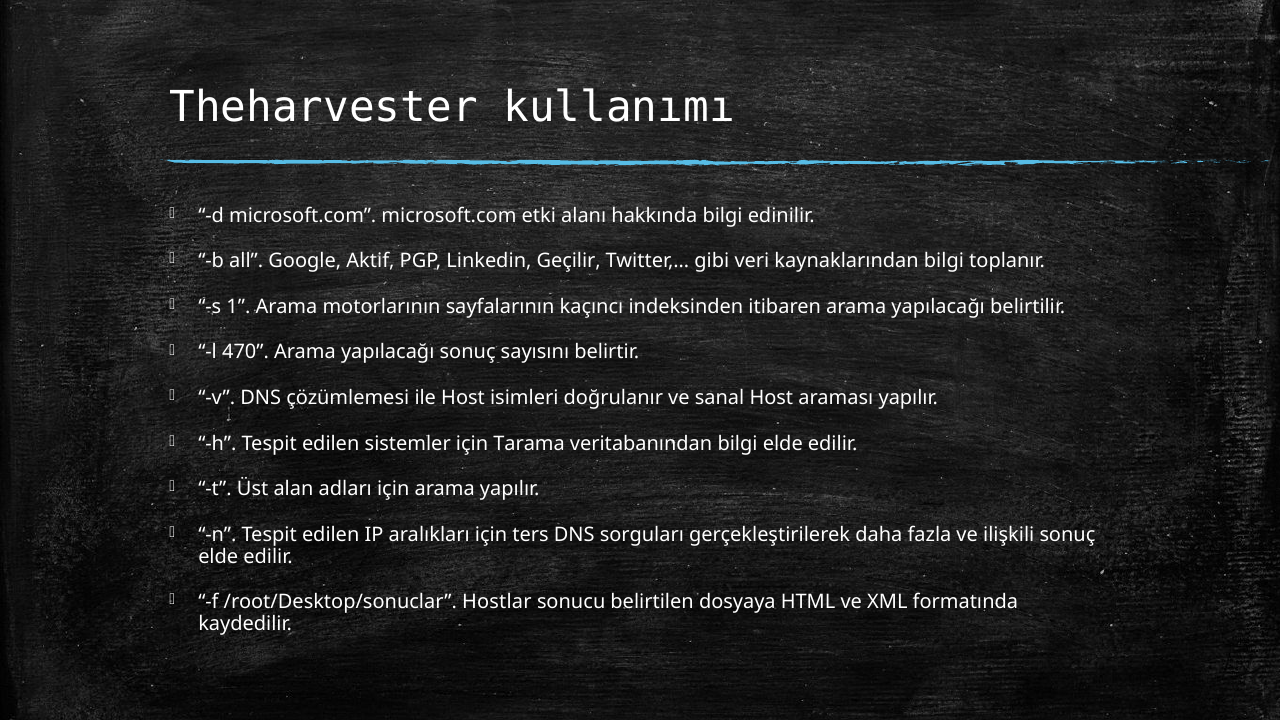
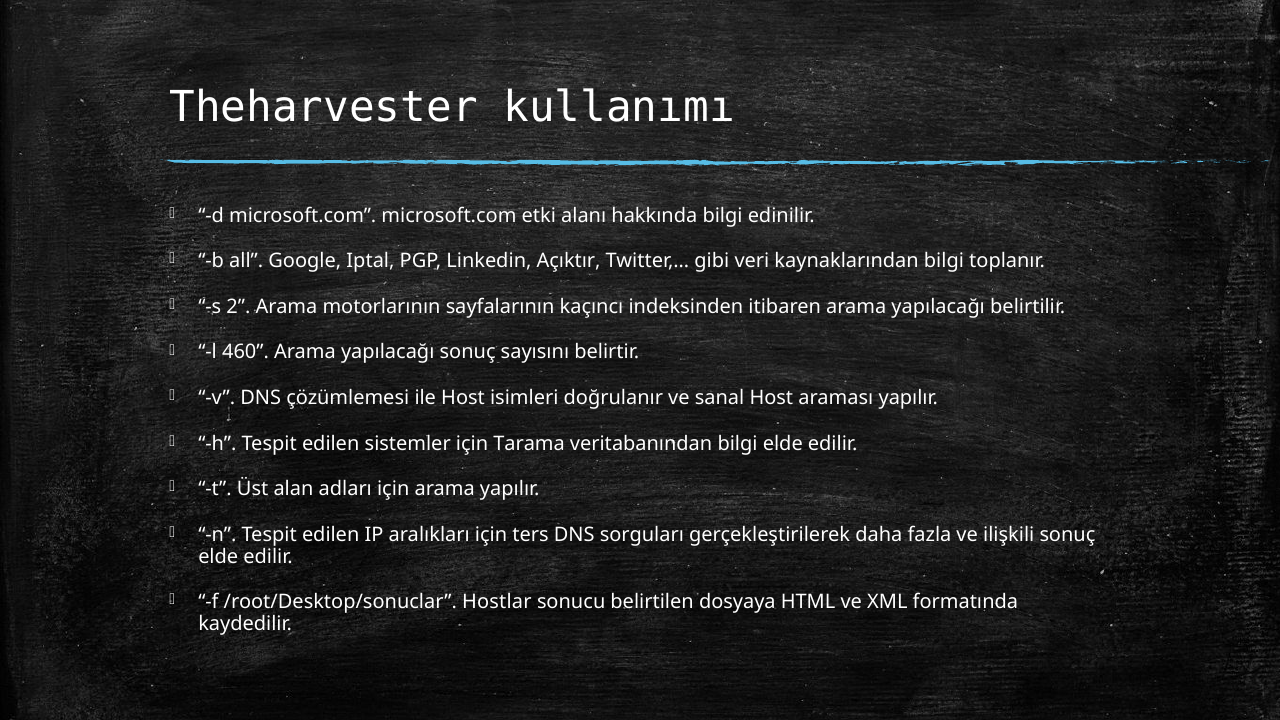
Aktif: Aktif -> Iptal
Geçilir: Geçilir -> Açıktır
1: 1 -> 2
470: 470 -> 460
